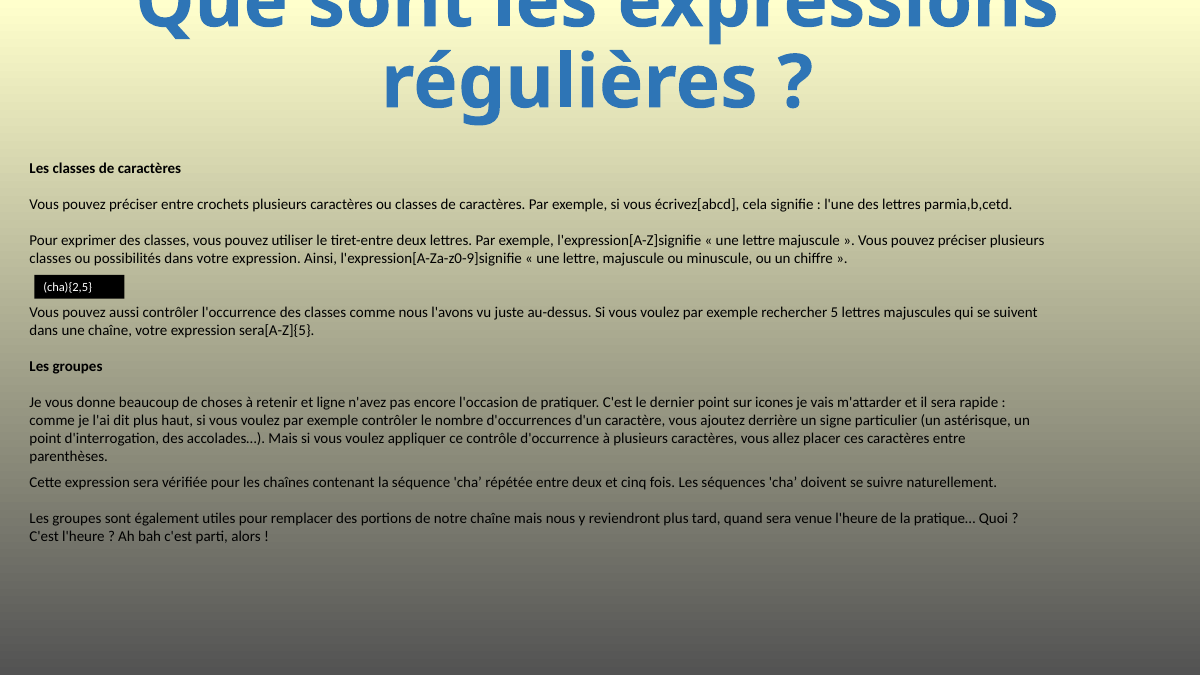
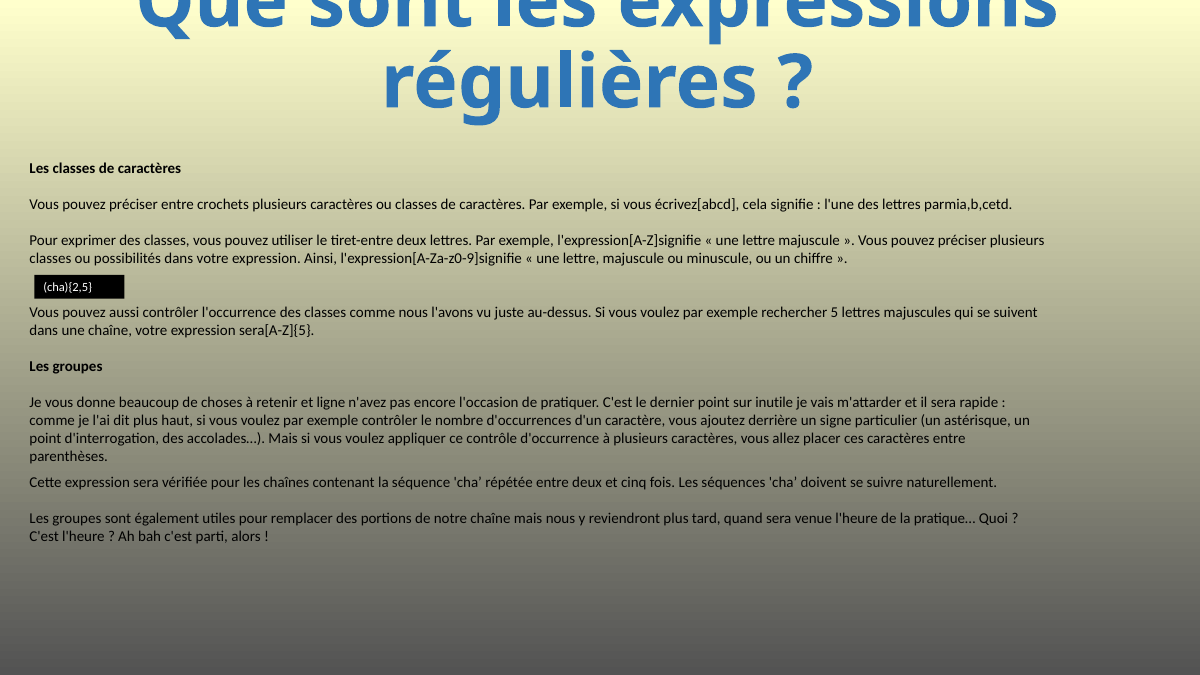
icones: icones -> inutile
